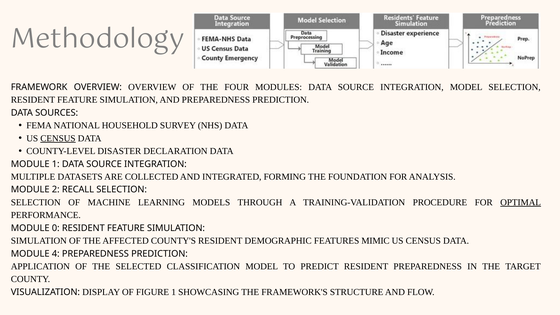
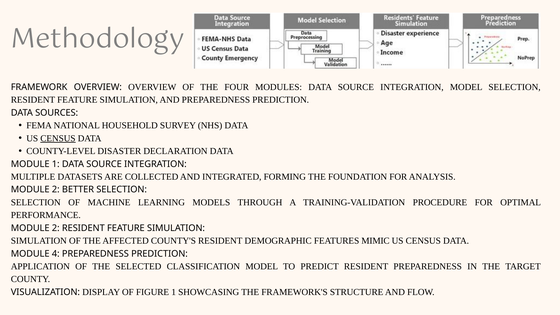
RECALL: RECALL -> BETTER
OPTIMAL underline: present -> none
0 at (56, 228): 0 -> 2
